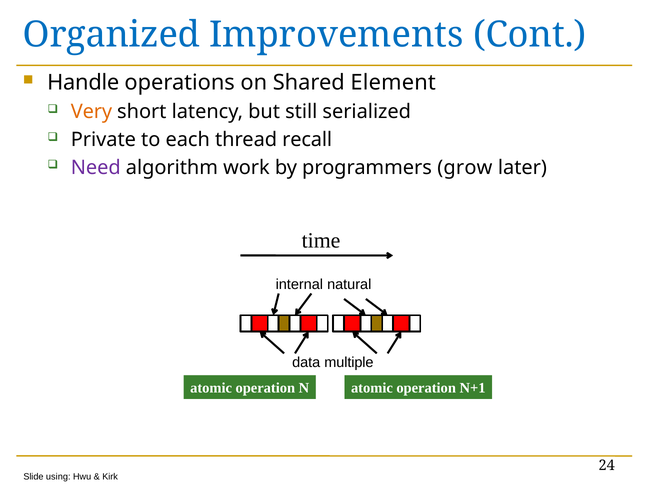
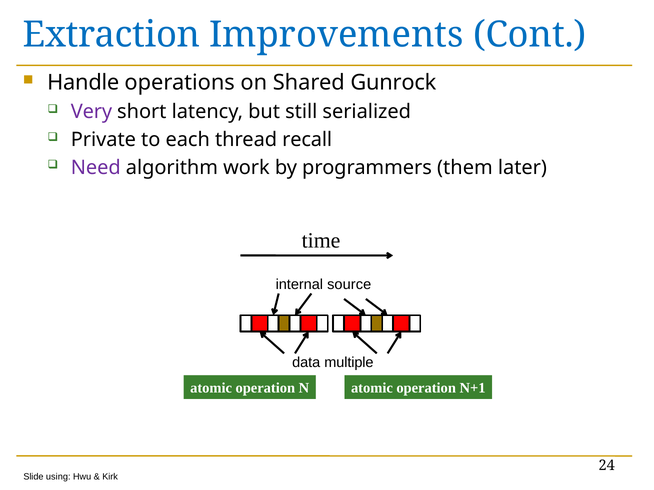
Organized: Organized -> Extraction
Element: Element -> Gunrock
Very colour: orange -> purple
grow: grow -> them
natural: natural -> source
